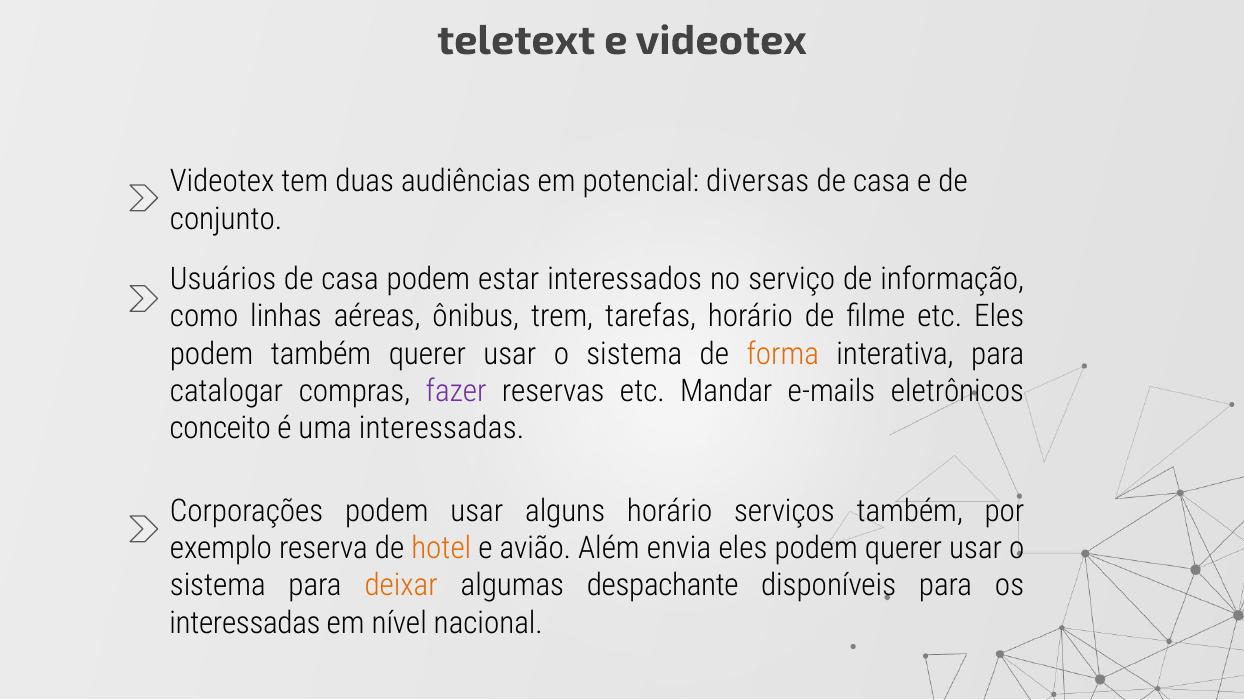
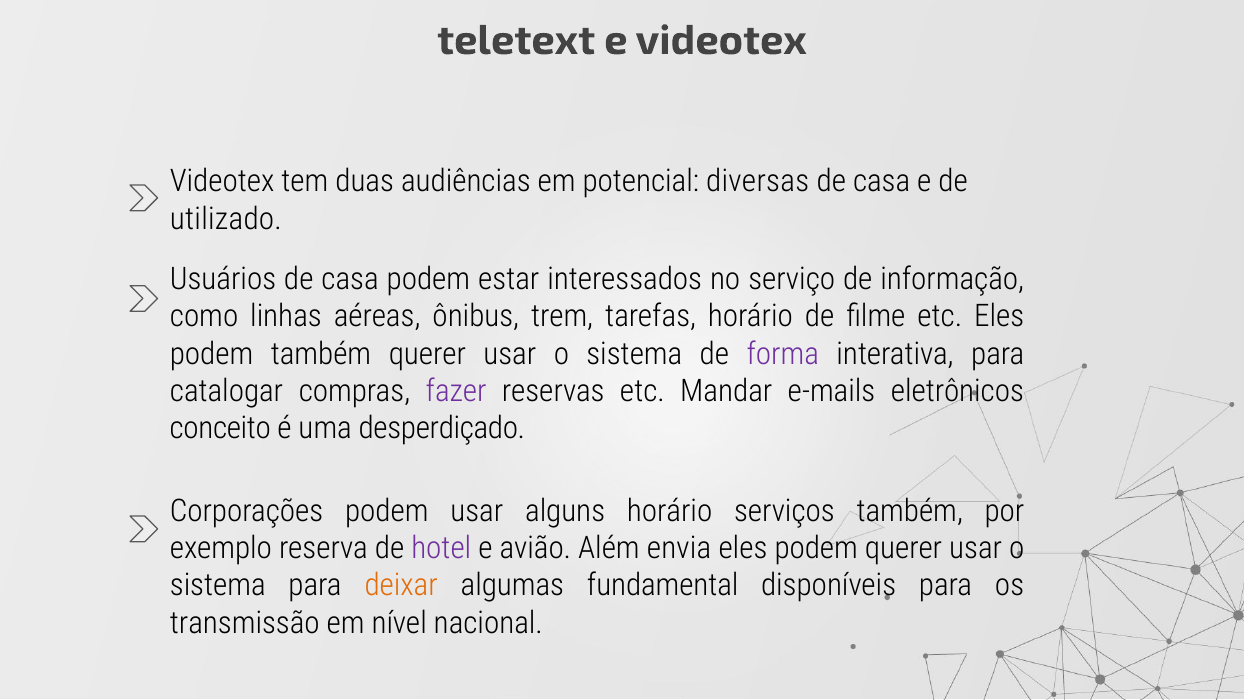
conjunto: conjunto -> utilizado
forma colour: orange -> purple
uma interessadas: interessadas -> desperdiçado
hotel colour: orange -> purple
despachante: despachante -> fundamental
interessadas at (245, 623): interessadas -> transmissão
